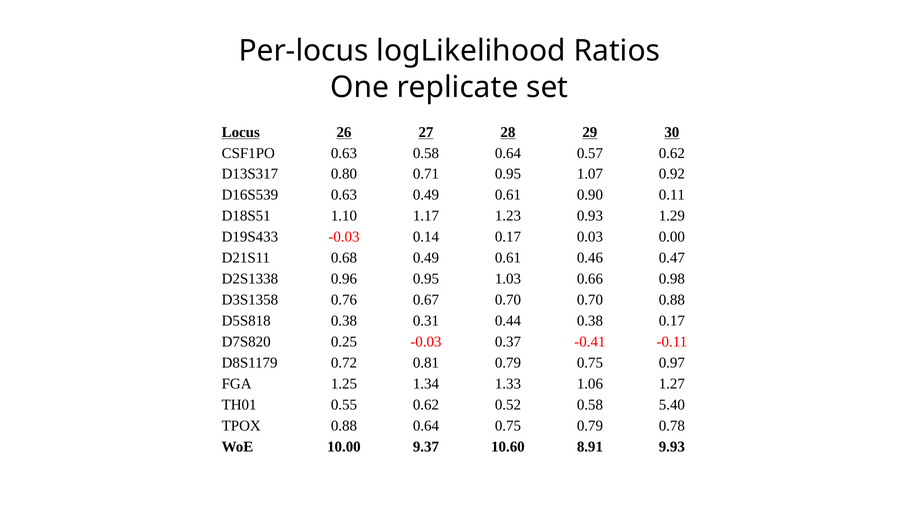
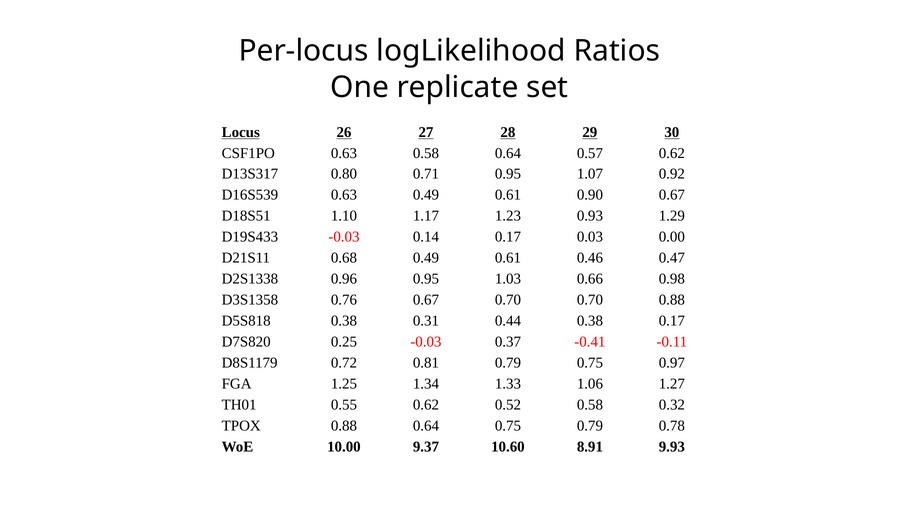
0.90 0.11: 0.11 -> 0.67
5.40: 5.40 -> 0.32
